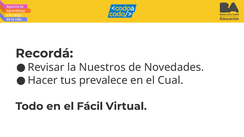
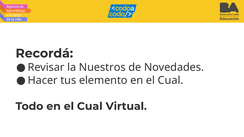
prevalece: prevalece -> elemento
Todo en el Fácil: Fácil -> Cual
